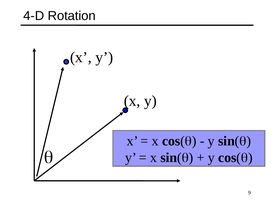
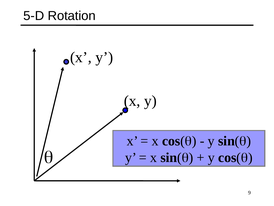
4-D: 4-D -> 5-D
